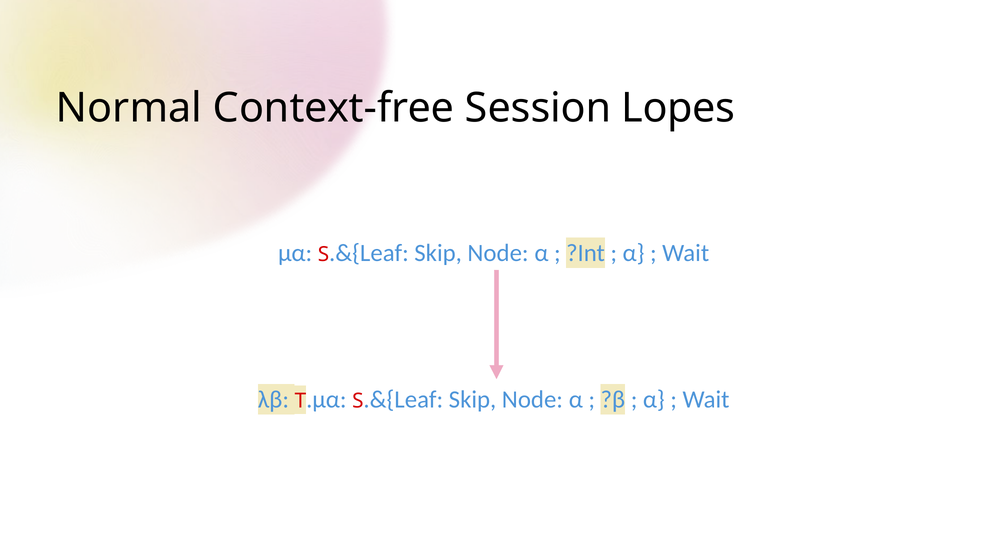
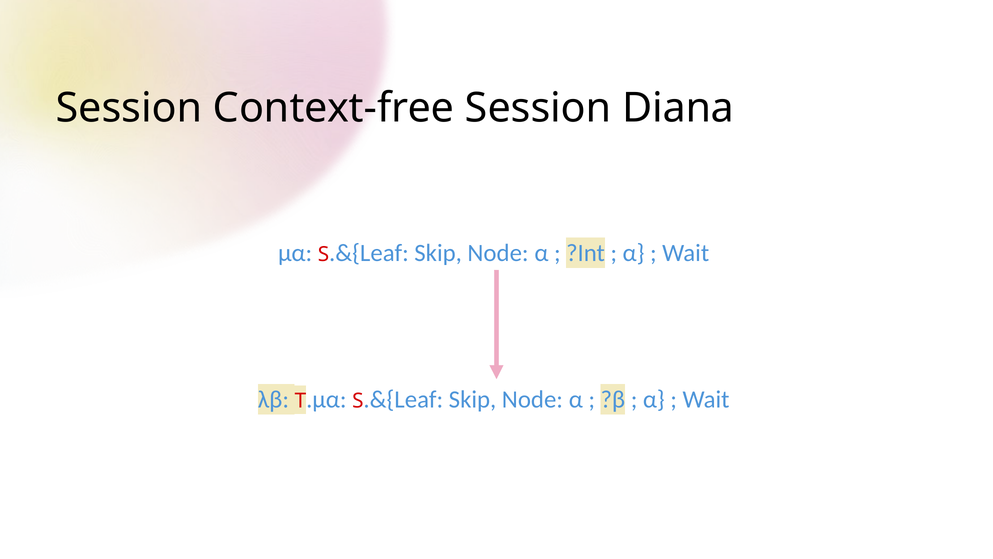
Normal at (129, 108): Normal -> Session
Lopes: Lopes -> Diana
